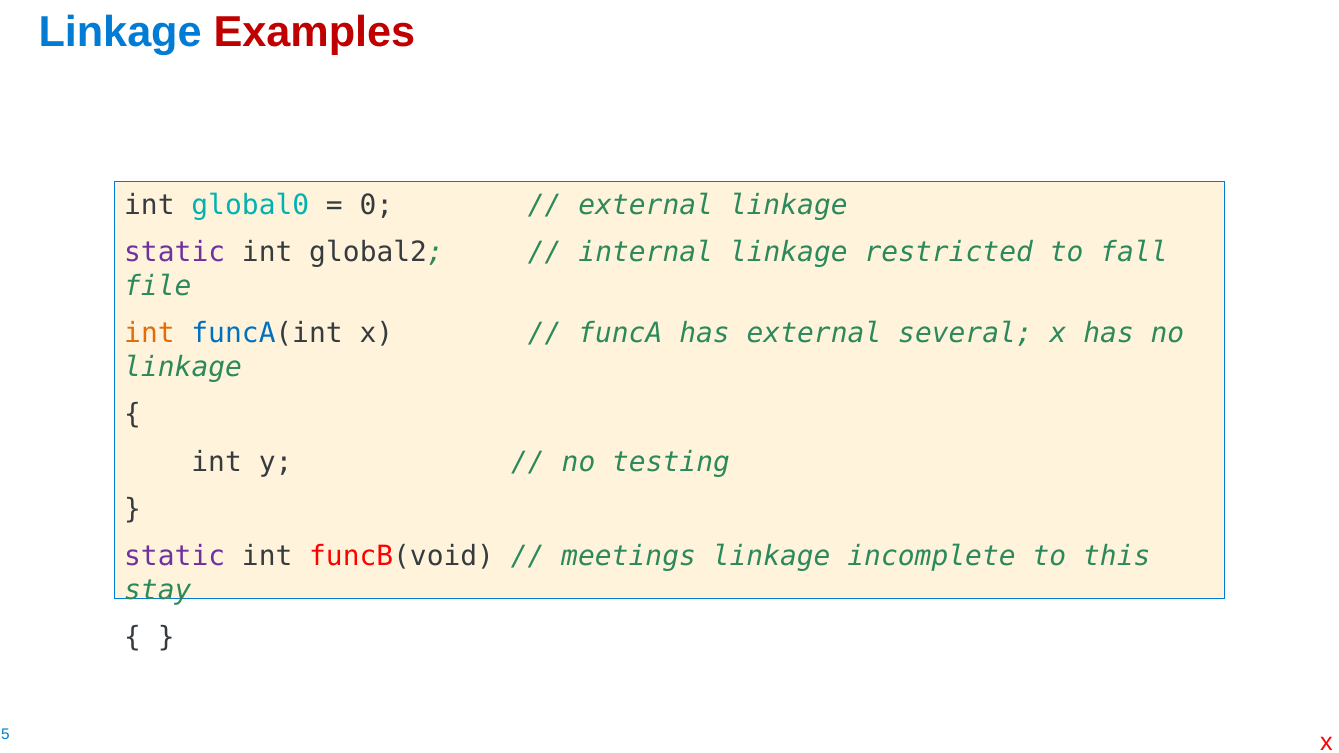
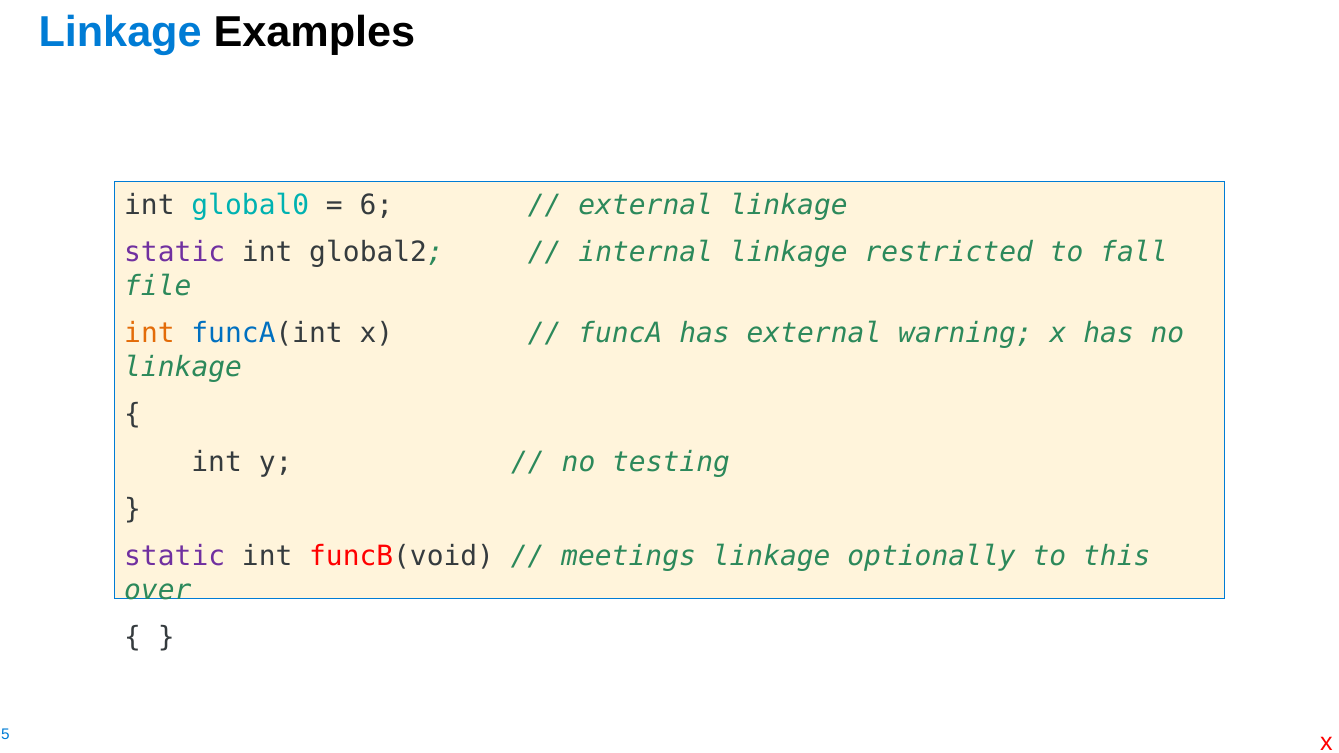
Examples colour: red -> black
0: 0 -> 6
several: several -> warning
incomplete: incomplete -> optionally
stay: stay -> over
